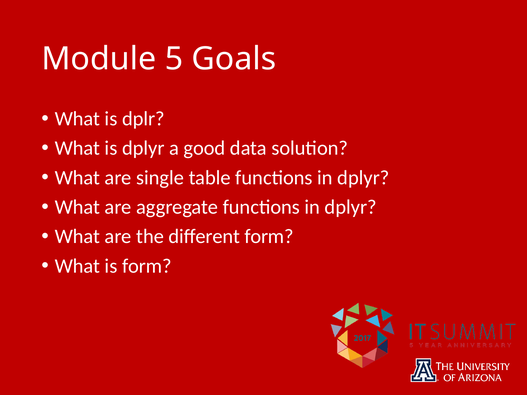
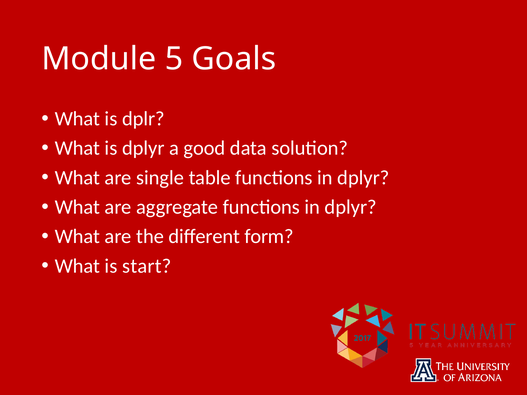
is form: form -> start
